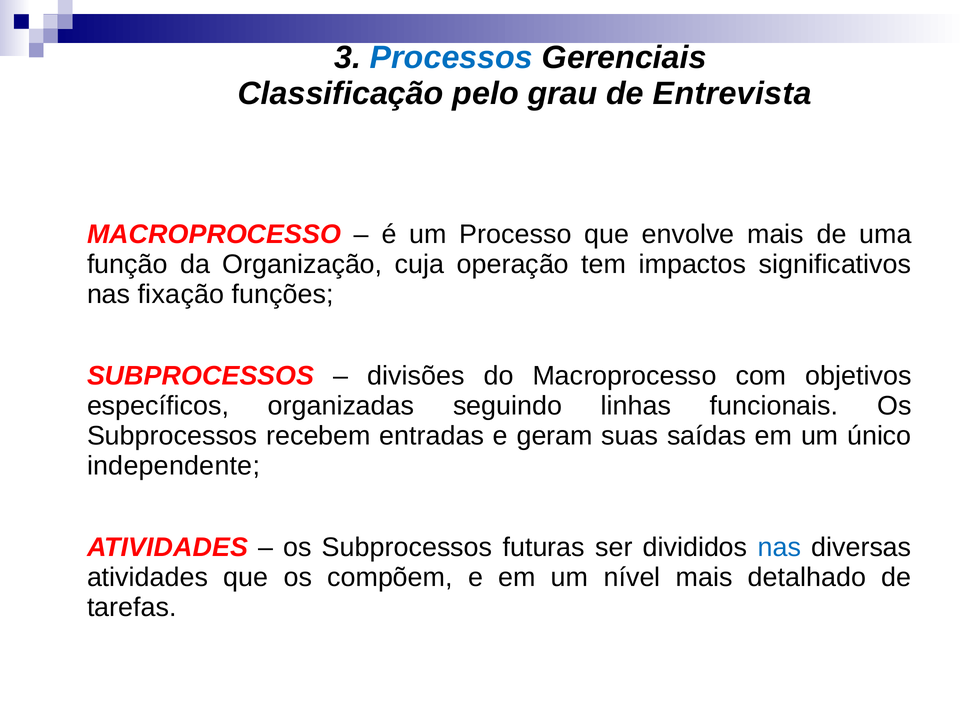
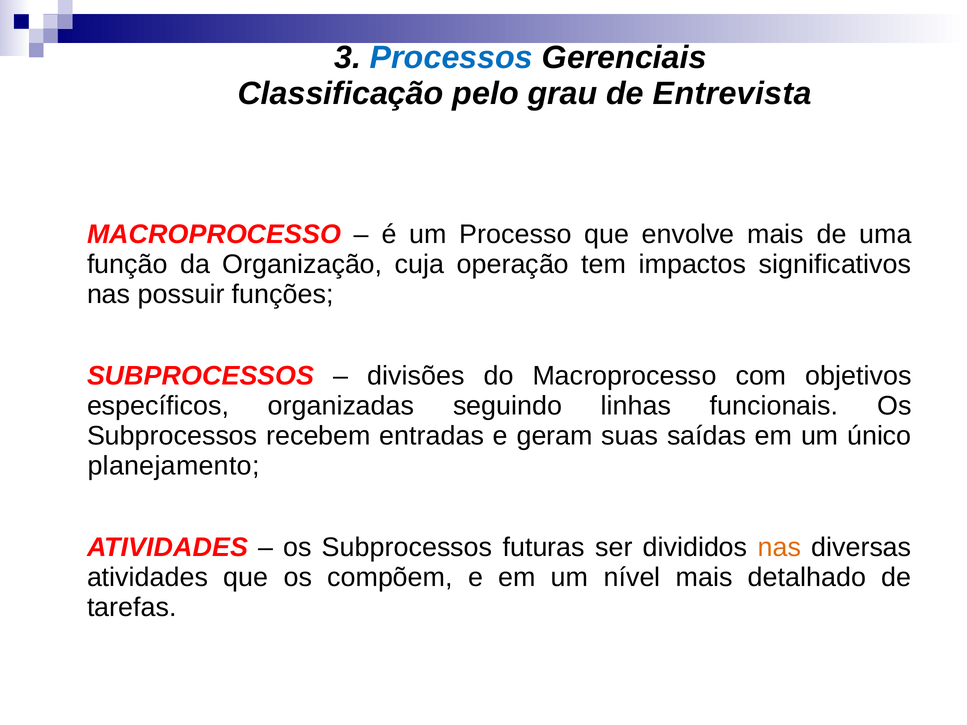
fixação: fixação -> possuir
independente: independente -> planejamento
nas at (779, 547) colour: blue -> orange
